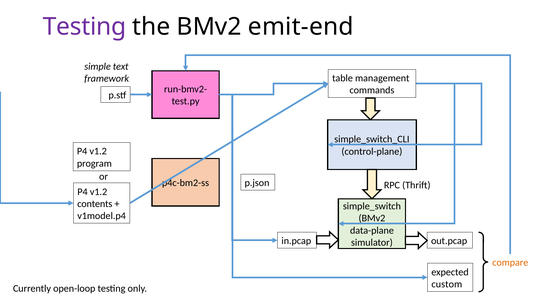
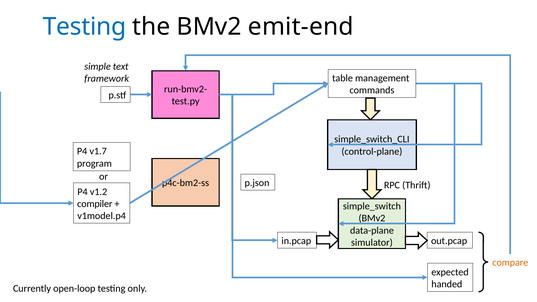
Testing at (84, 27) colour: purple -> blue
v1.2 at (98, 151): v1.2 -> v1.7
contents: contents -> compiler
custom: custom -> handed
